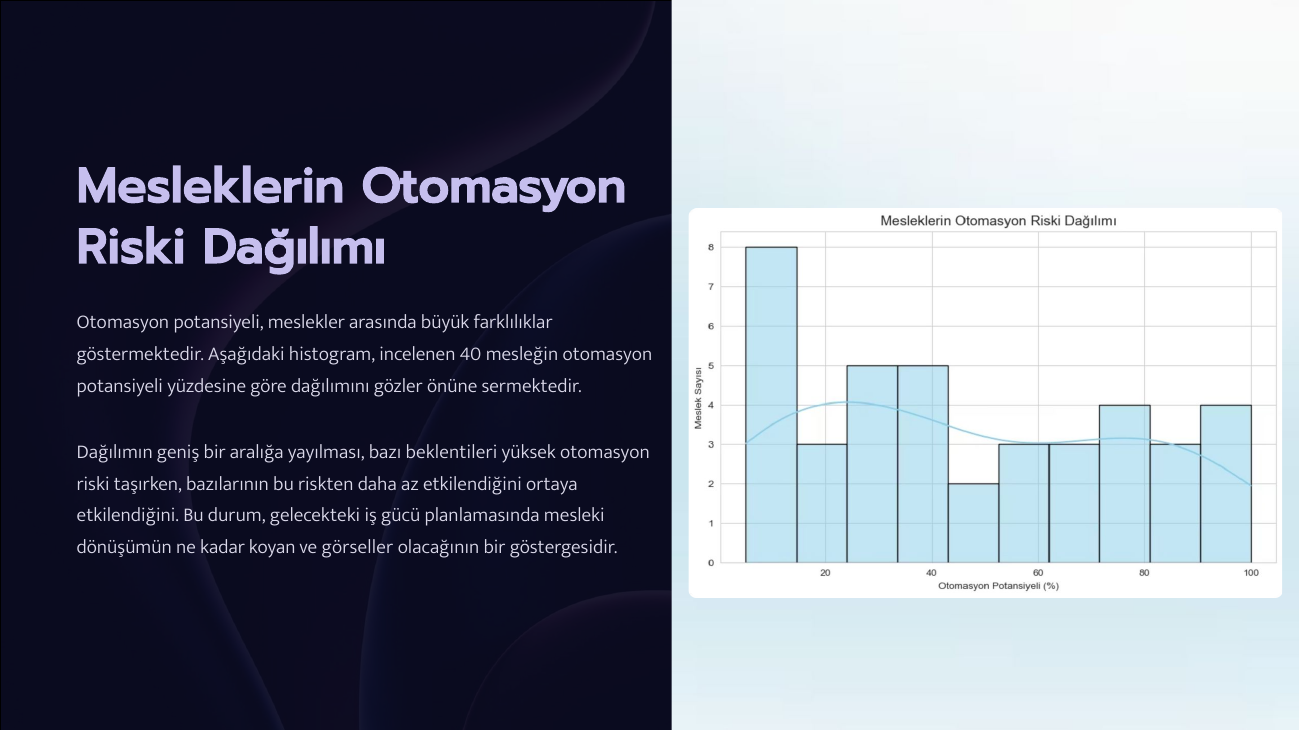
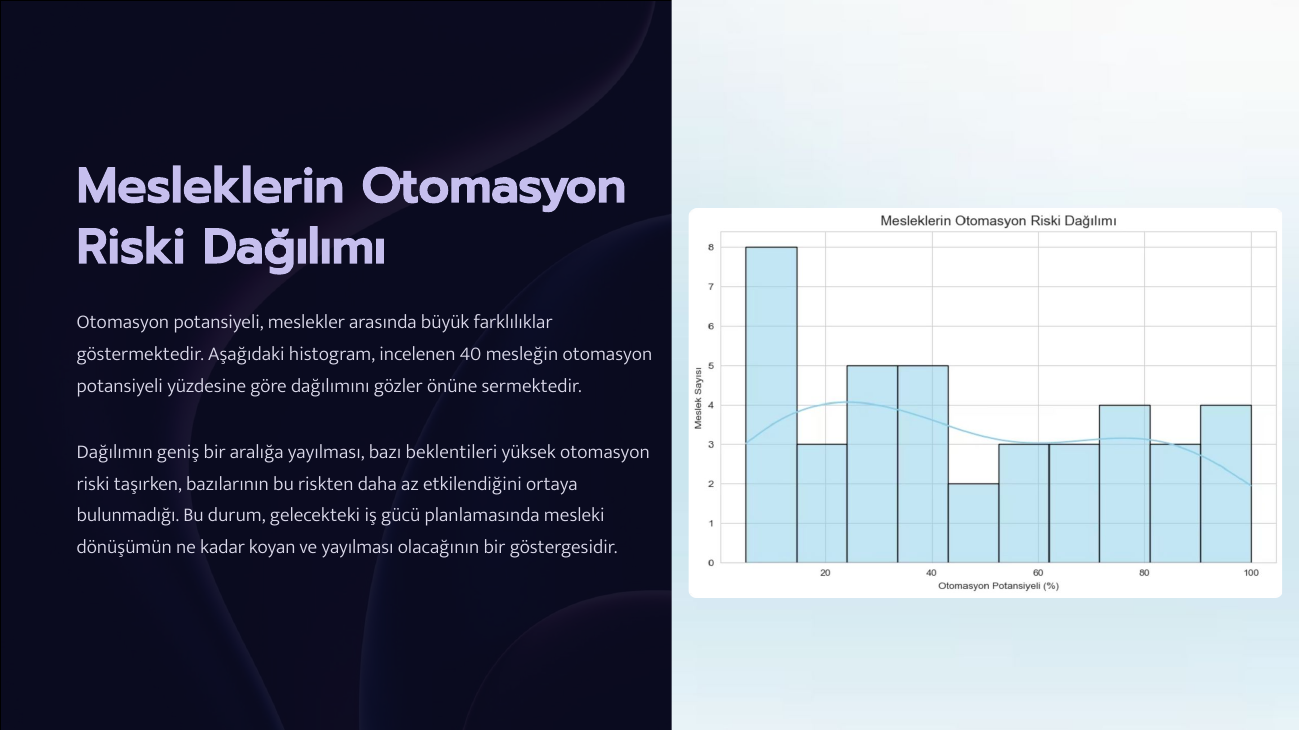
etkilendiğini at (128, 516): etkilendiğini -> bulunmadığı
ve görseller: görseller -> yayılması
